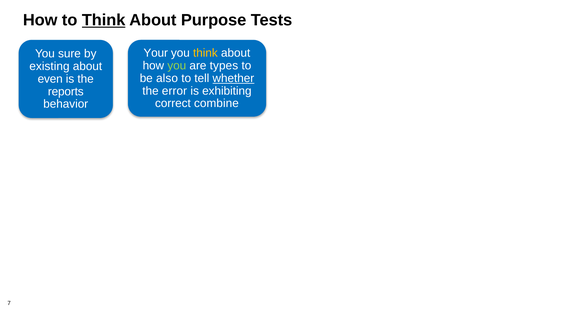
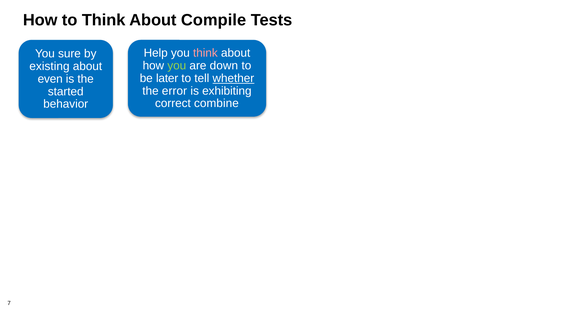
Think at (104, 20) underline: present -> none
Purpose: Purpose -> Compile
Your: Your -> Help
think at (205, 53) colour: yellow -> pink
types: types -> down
also: also -> later
reports: reports -> started
